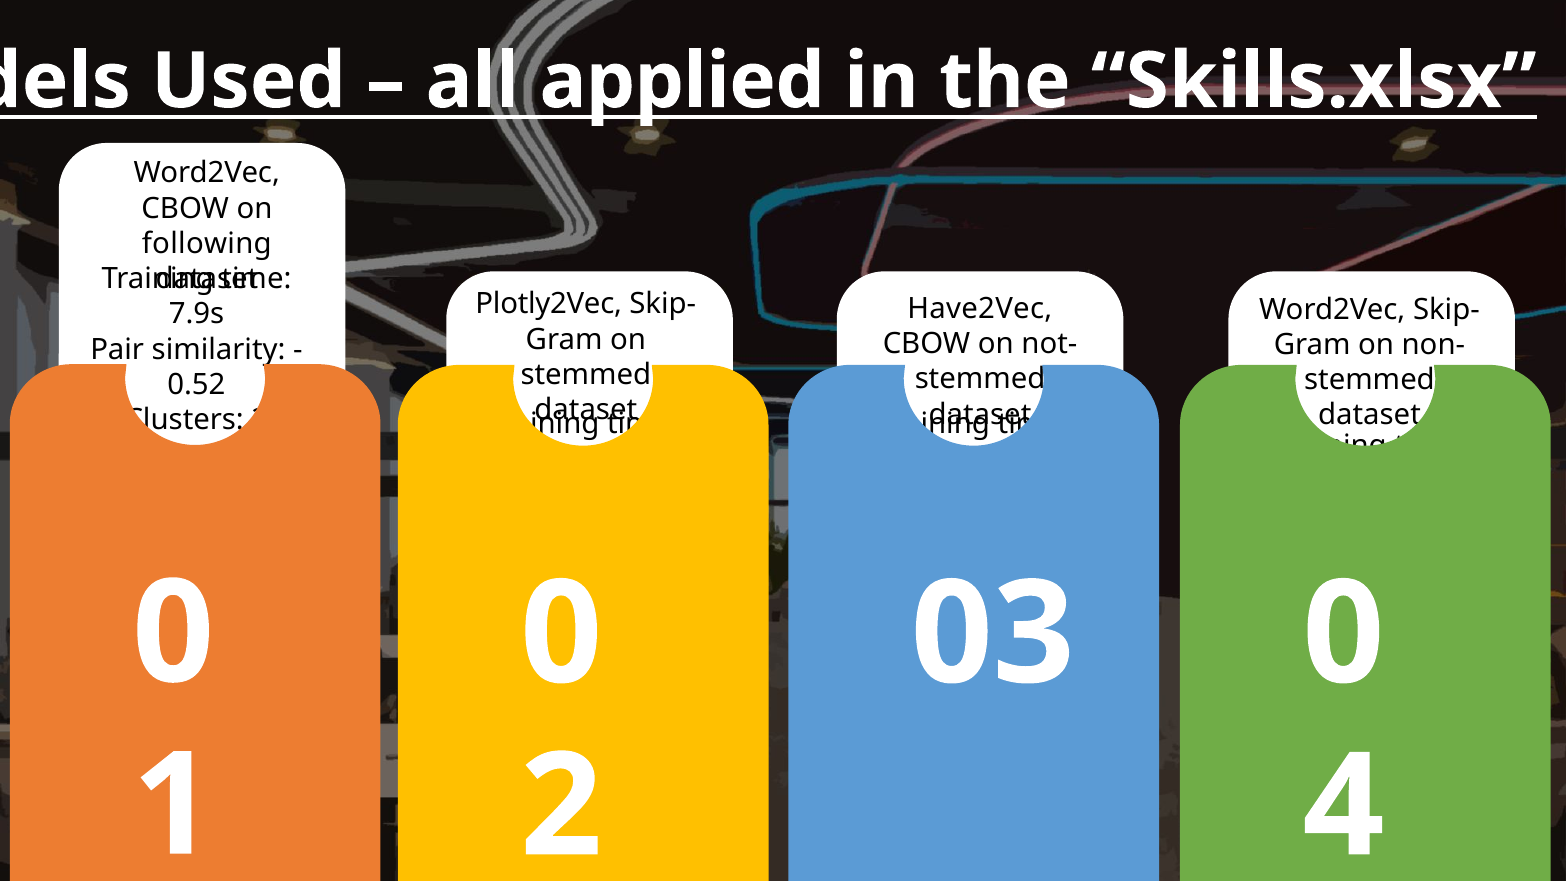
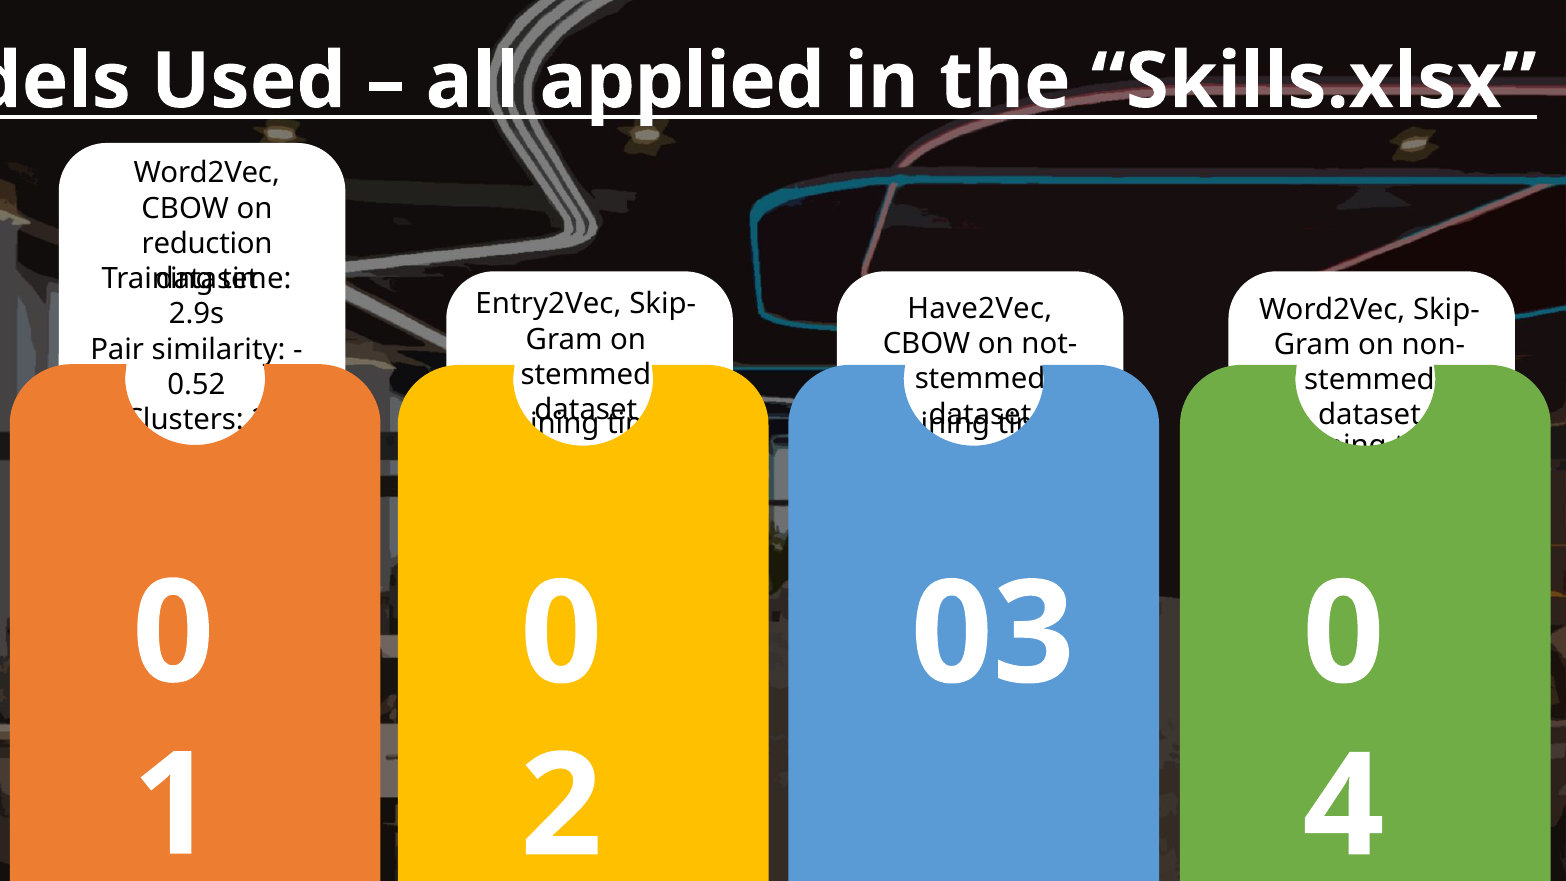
following: following -> reduction
Plotly2Vec: Plotly2Vec -> Entry2Vec
7.9s: 7.9s -> 2.9s
